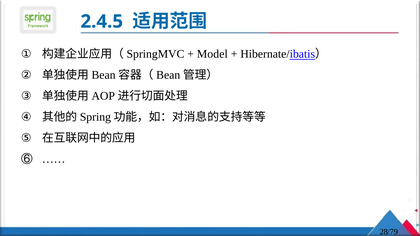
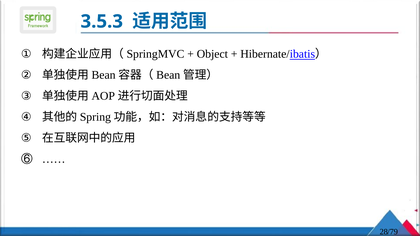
2.4.5: 2.4.5 -> 3.5.3
Model: Model -> Object
